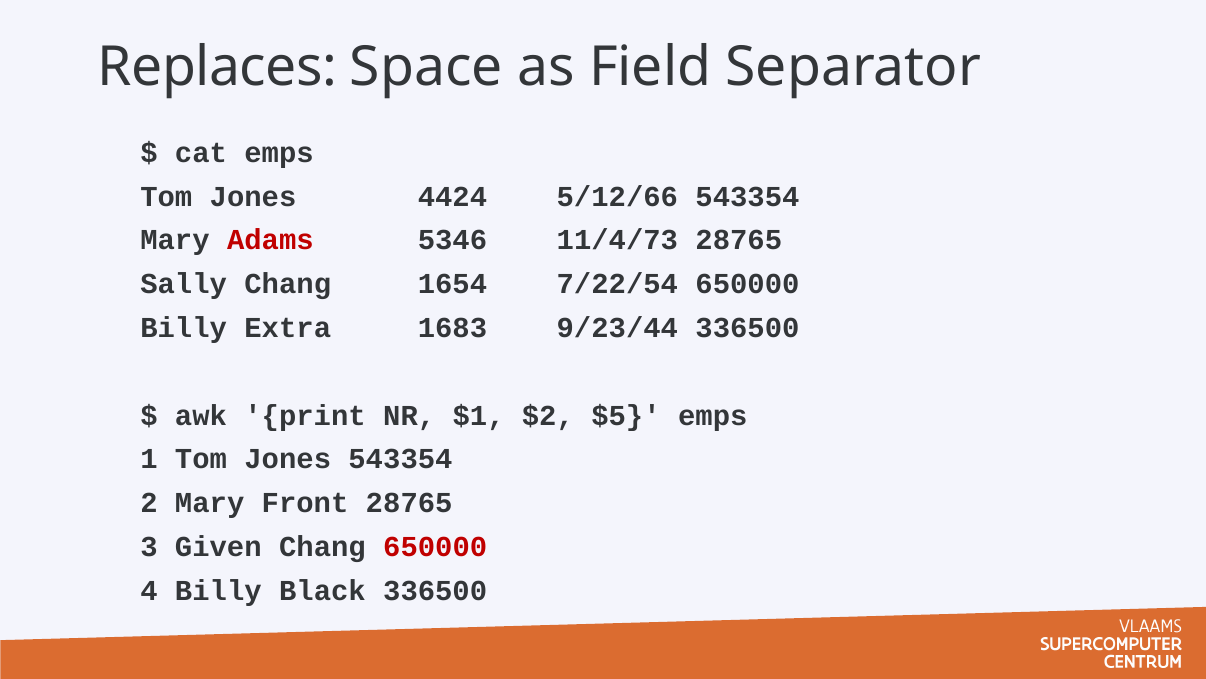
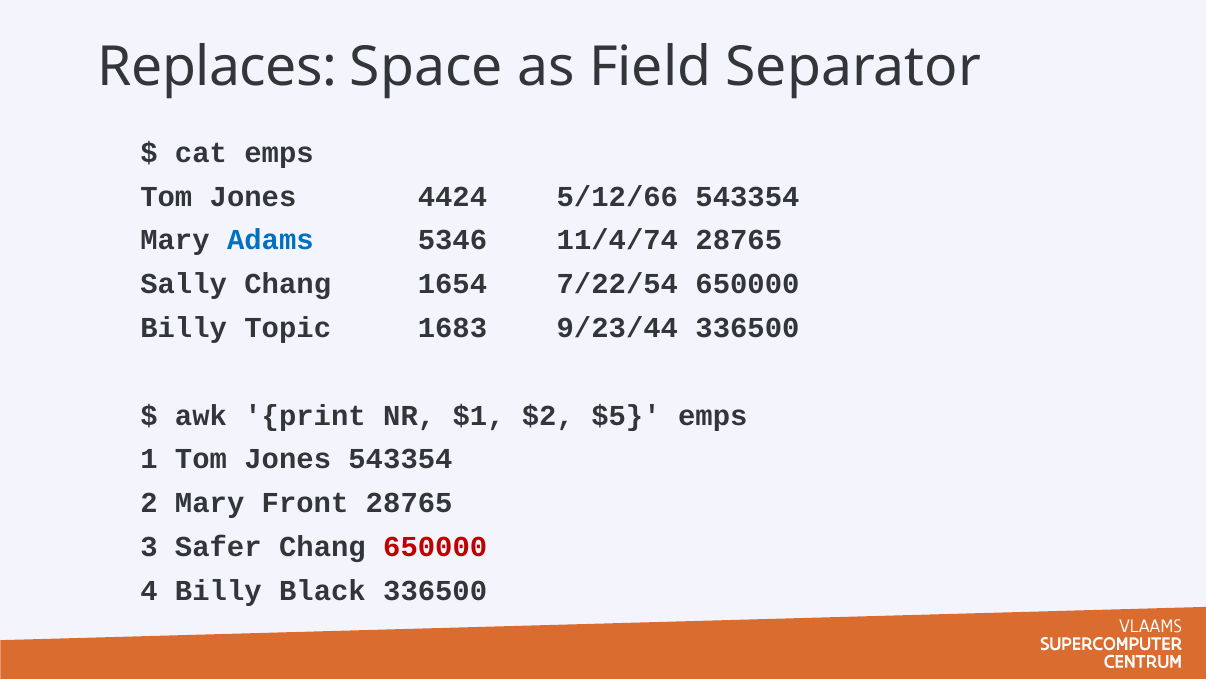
Adams colour: red -> blue
11/4/73: 11/4/73 -> 11/4/74
Extra: Extra -> Topic
Given: Given -> Safer
